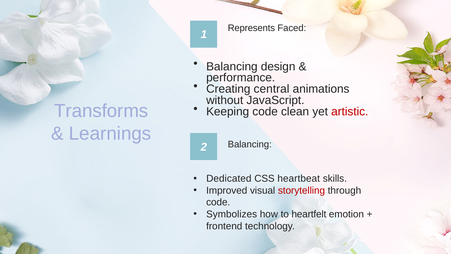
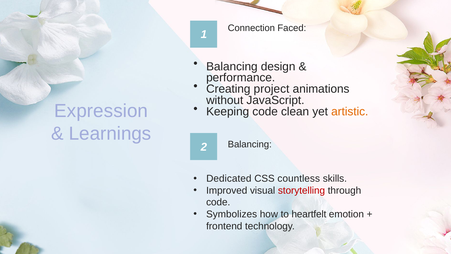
Represents: Represents -> Connection
central: central -> project
Transforms: Transforms -> Expression
artistic colour: red -> orange
heartbeat: heartbeat -> countless
